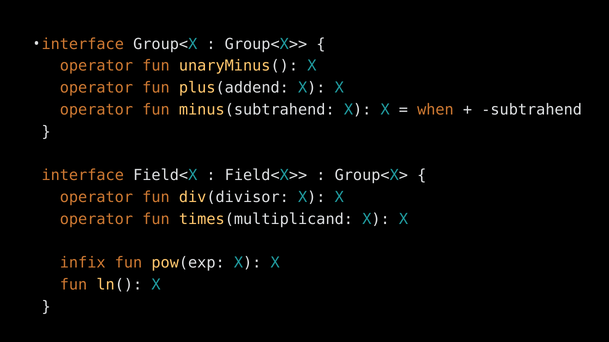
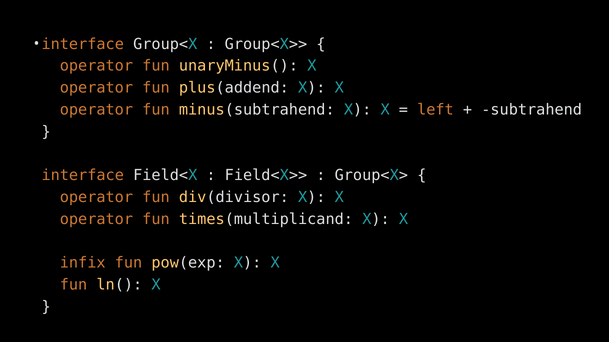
when: when -> left
